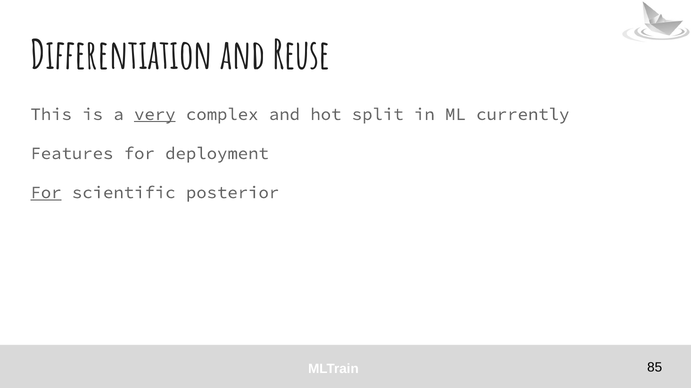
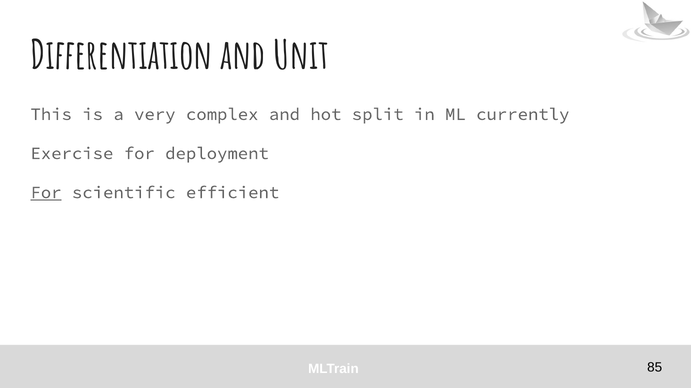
Reuse: Reuse -> Unit
very underline: present -> none
Features: Features -> Exercise
posterior: posterior -> efficient
